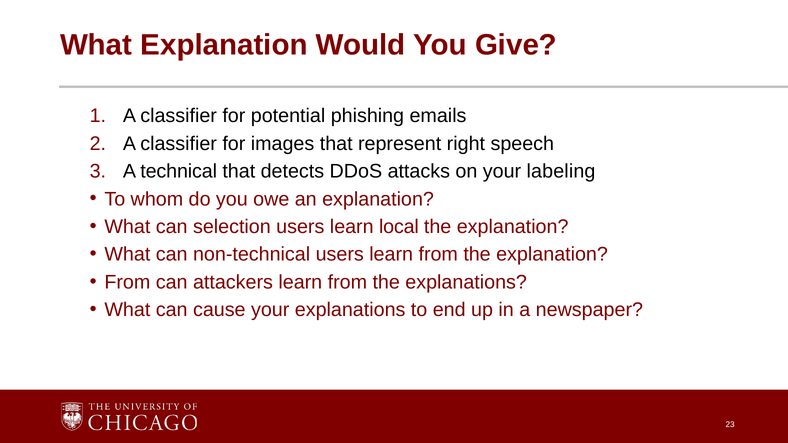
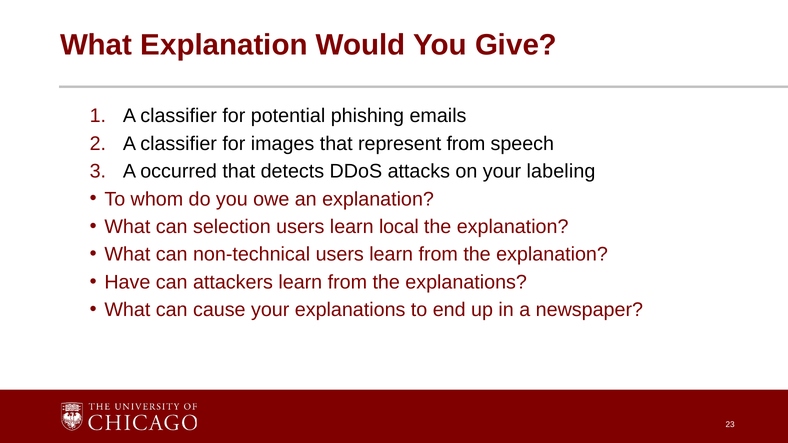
represent right: right -> from
technical: technical -> occurred
From at (127, 282): From -> Have
